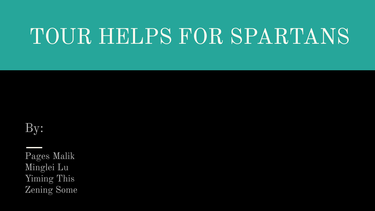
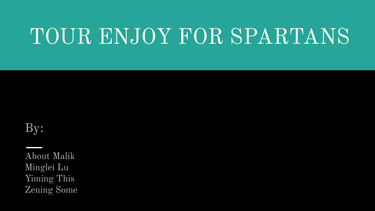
HELPS: HELPS -> ENJOY
Pages: Pages -> About
